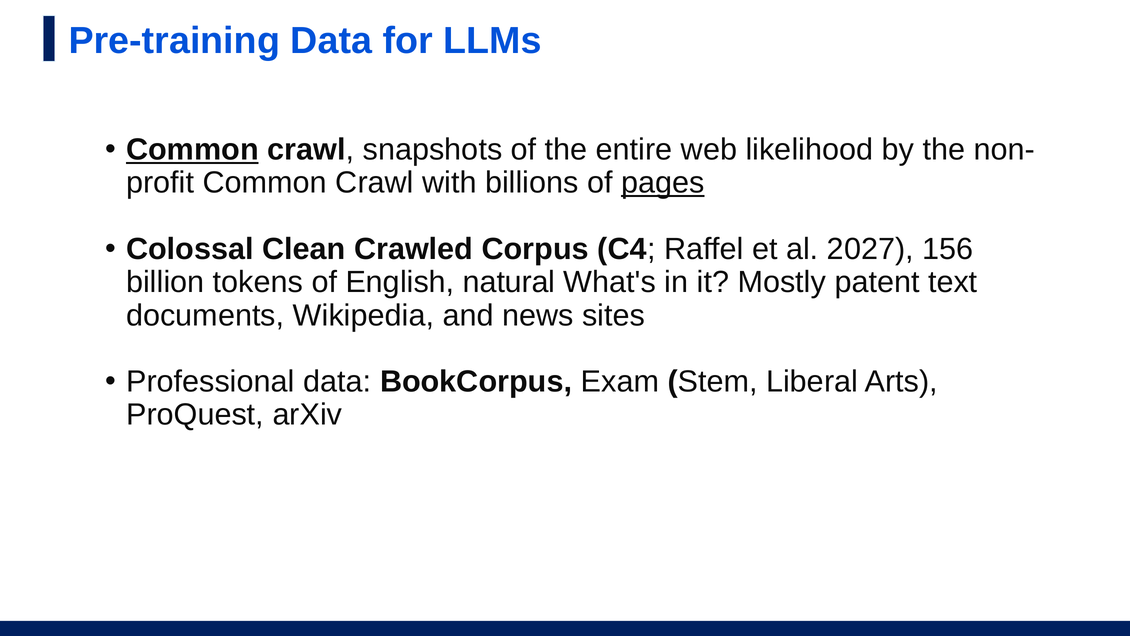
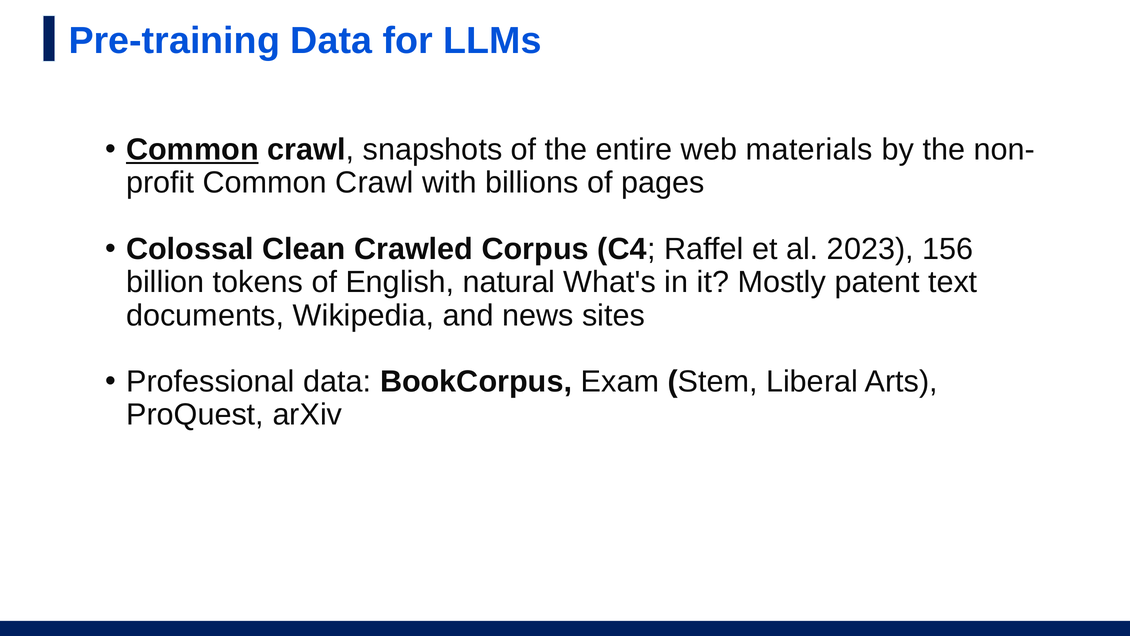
likelihood: likelihood -> materials
pages underline: present -> none
2027: 2027 -> 2023
